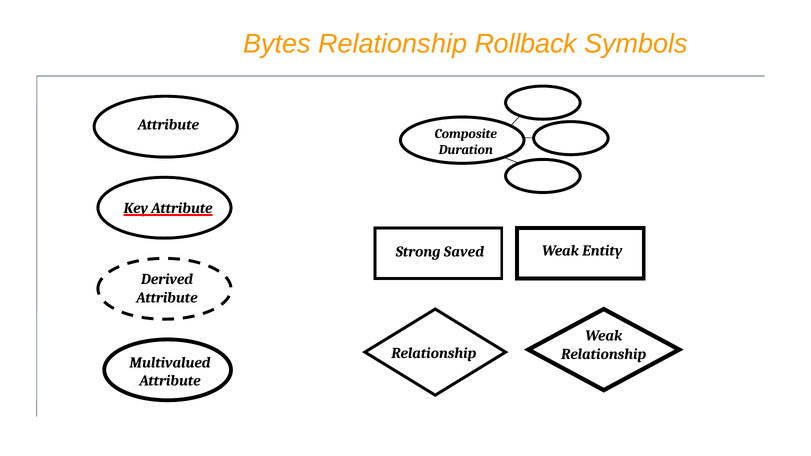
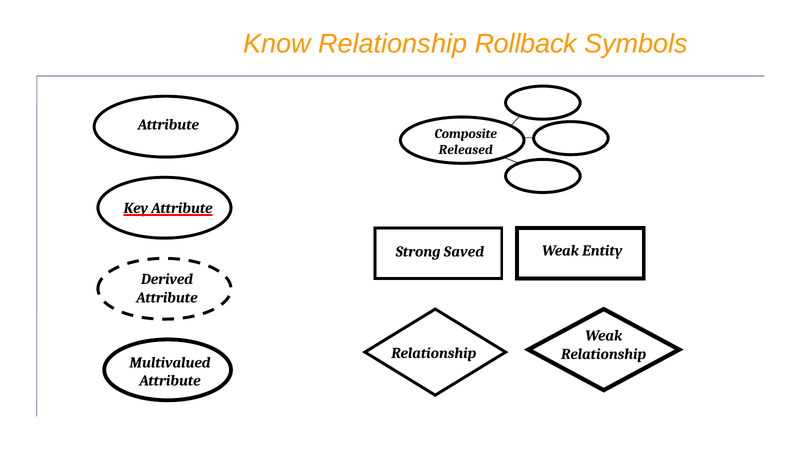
Bytes: Bytes -> Know
Duration: Duration -> Released
